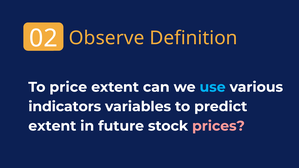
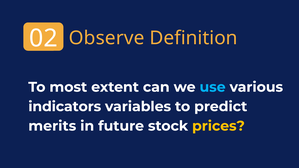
price: price -> most
extent at (52, 126): extent -> merits
prices colour: pink -> yellow
